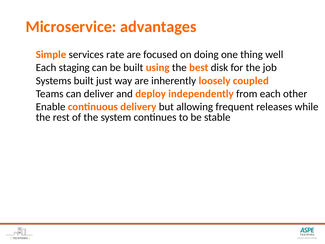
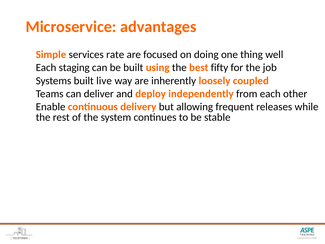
disk: disk -> fifty
just: just -> live
